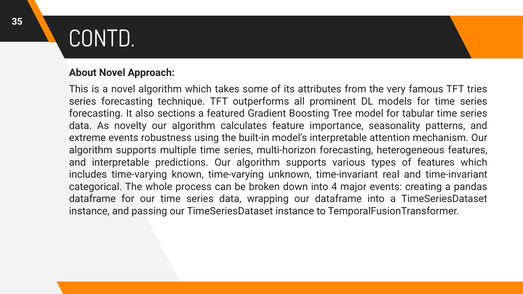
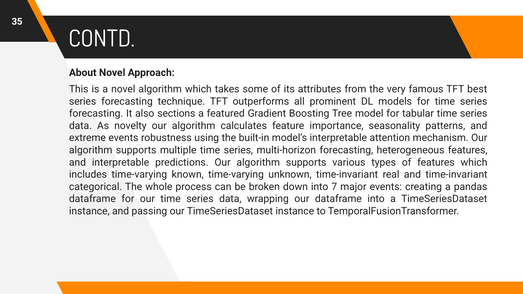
tries: tries -> best
4: 4 -> 7
